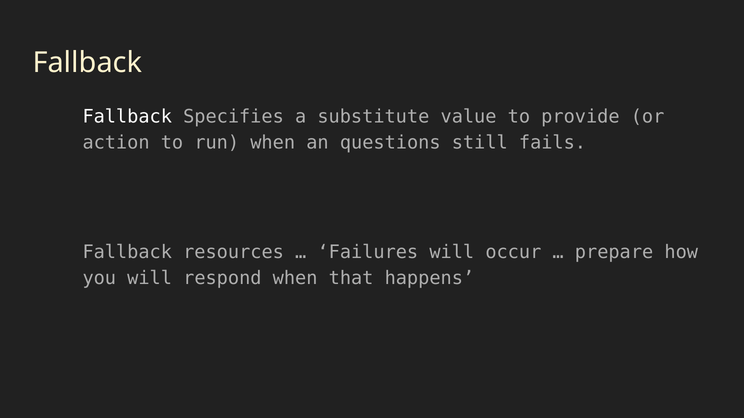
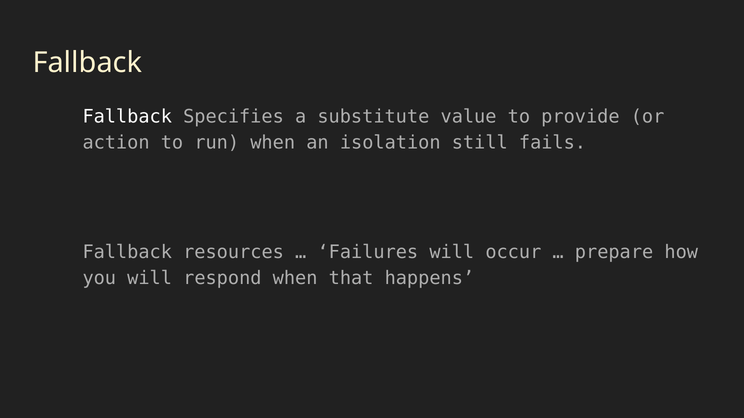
questions: questions -> isolation
